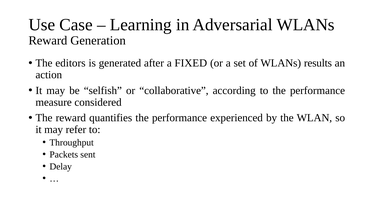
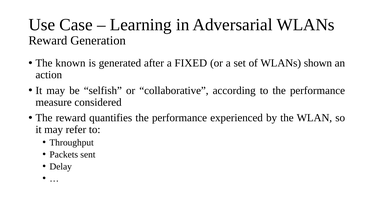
editors: editors -> known
results: results -> shown
